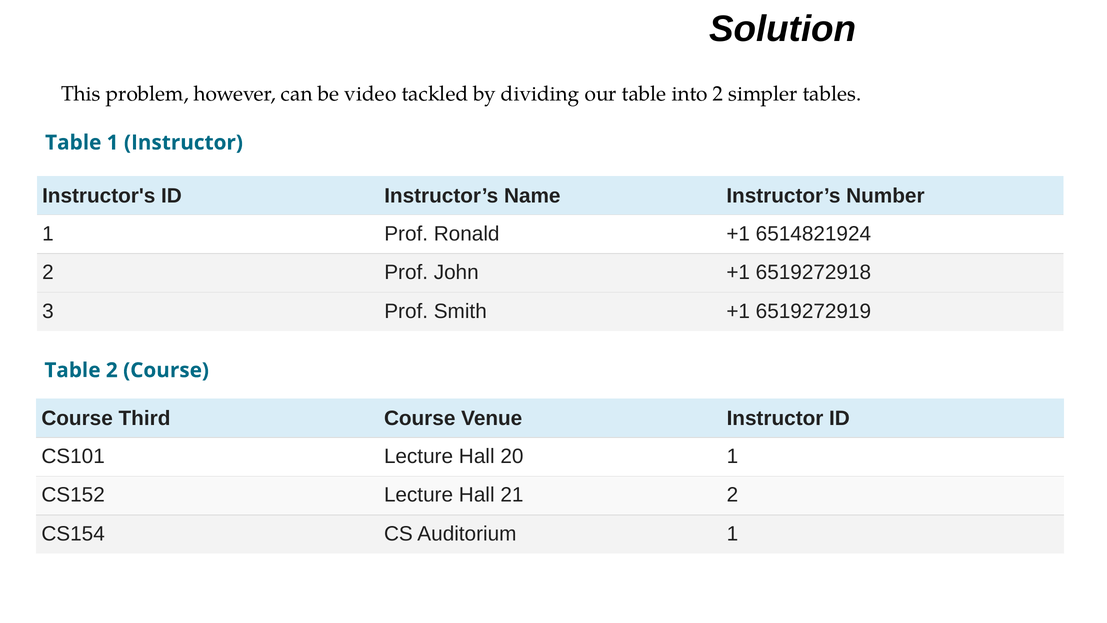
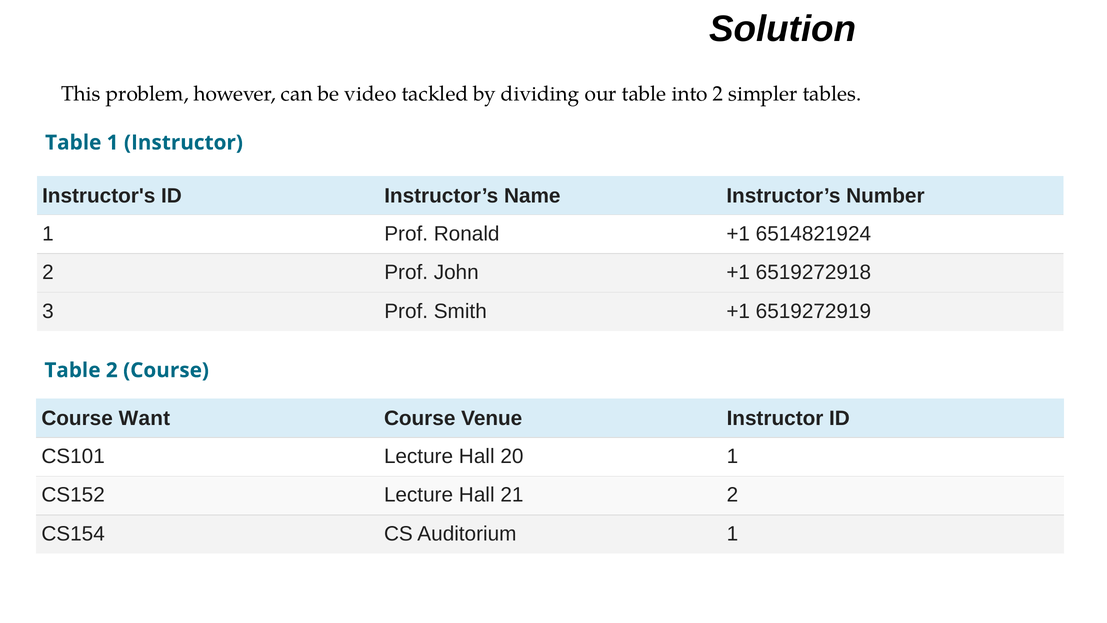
Third: Third -> Want
